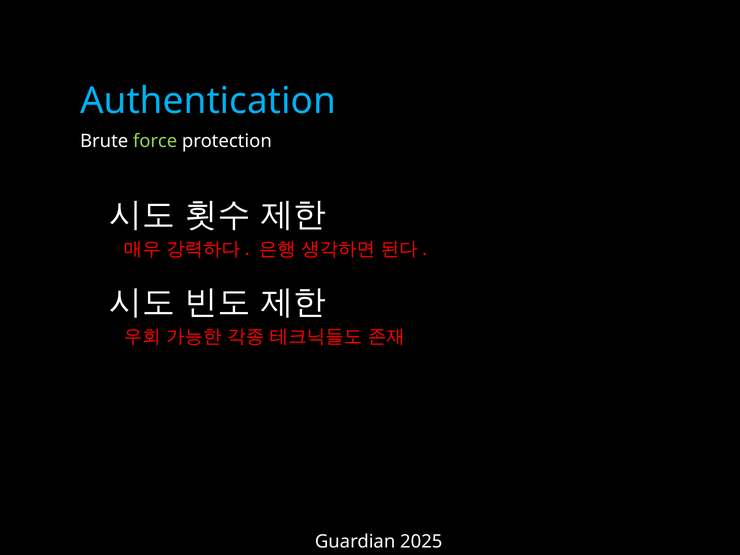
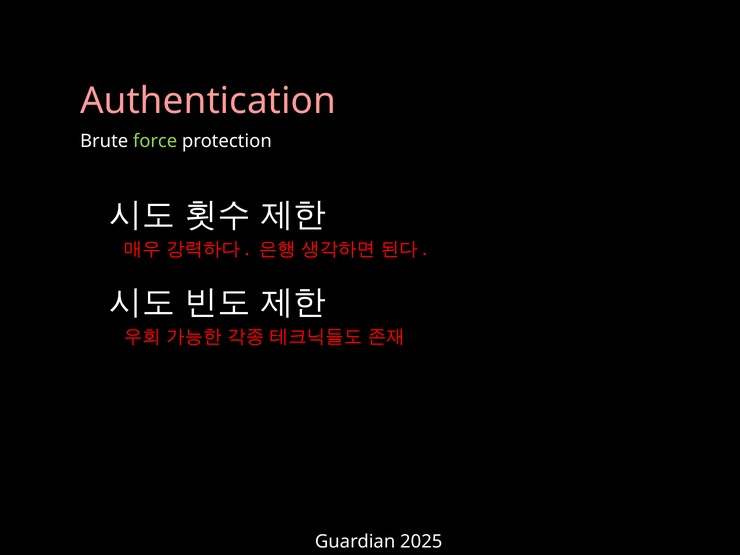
Authentication colour: light blue -> pink
